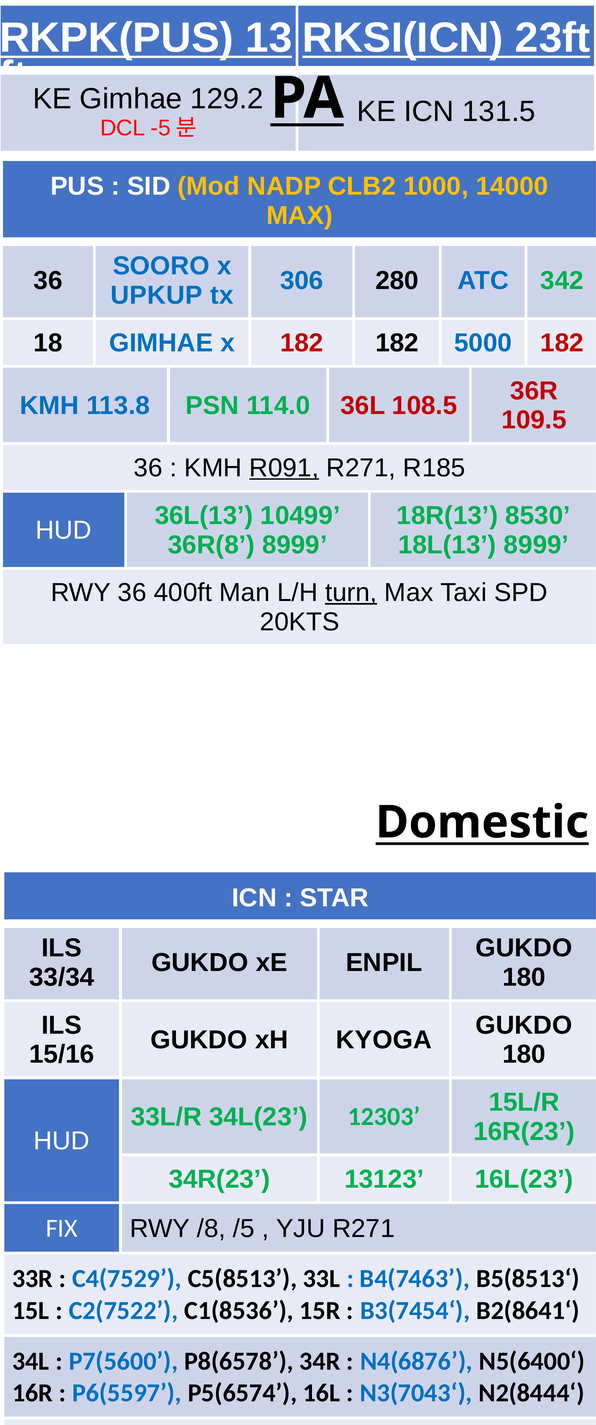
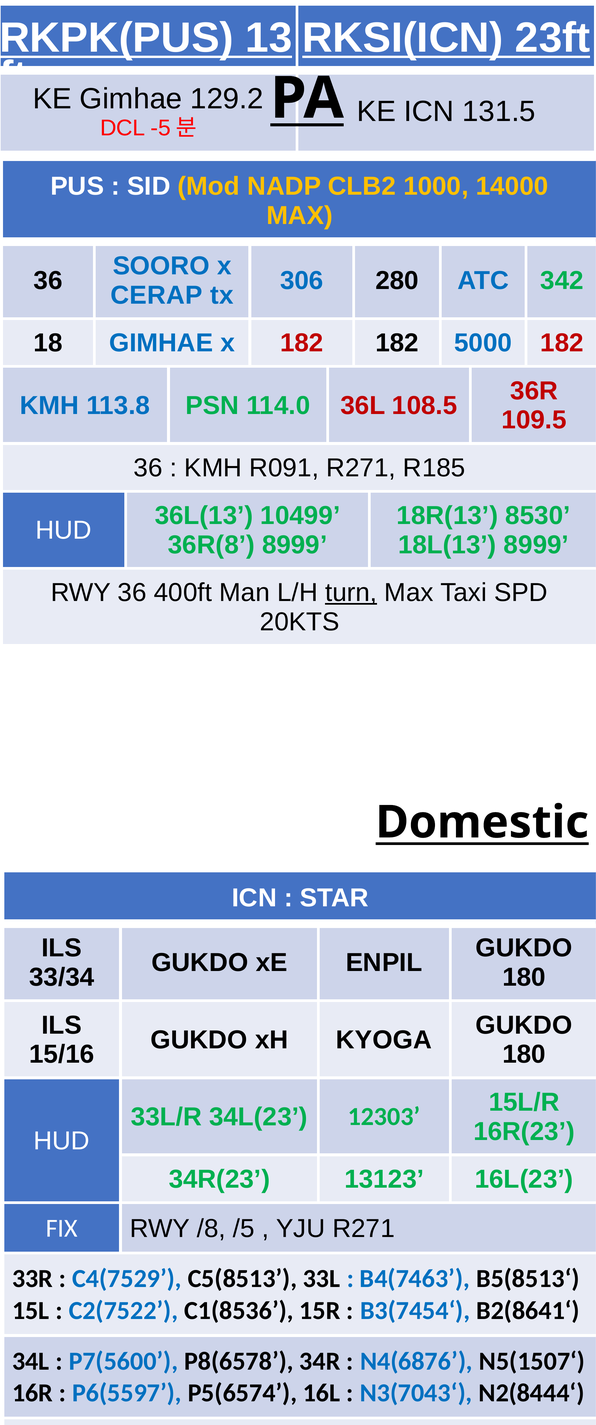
UPKUP: UPKUP -> CERAP
R091 underline: present -> none
N5(6400‘: N5(6400‘ -> N5(1507‘
